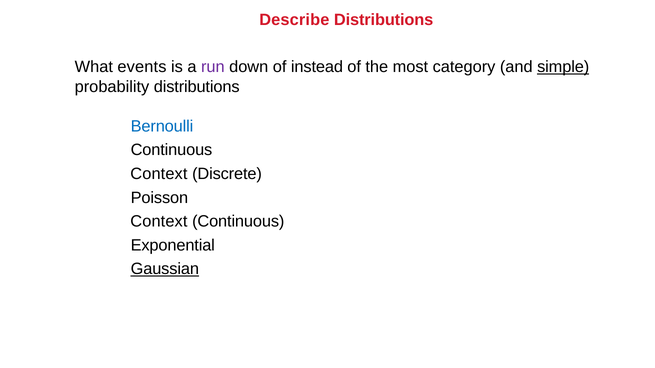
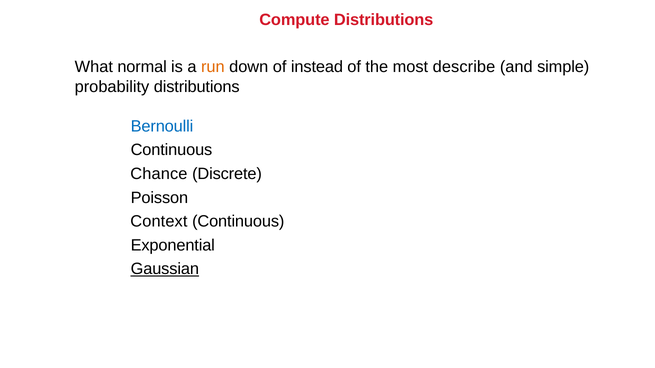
Describe: Describe -> Compute
events: events -> normal
run colour: purple -> orange
category: category -> describe
simple underline: present -> none
3 Context: Context -> Chance
